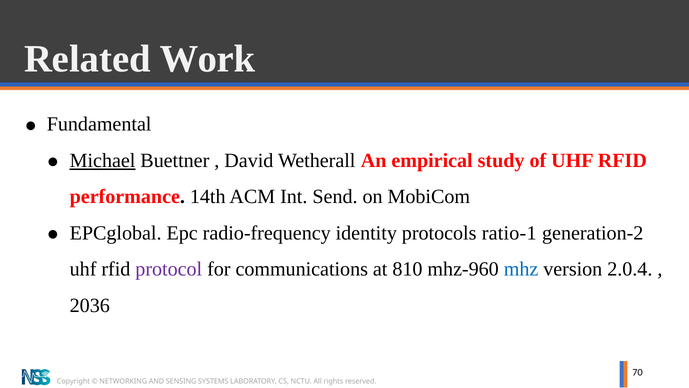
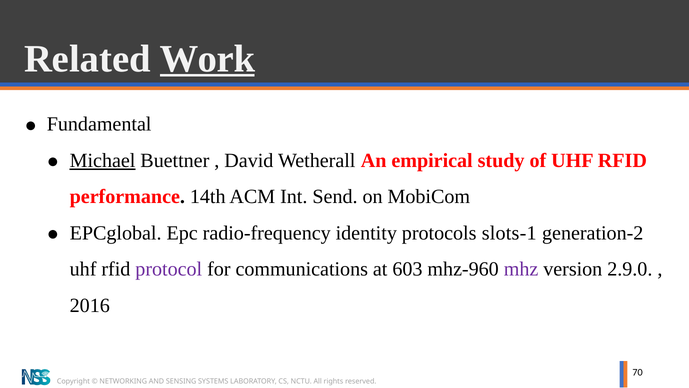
Work underline: none -> present
ratio-1: ratio-1 -> slots-1
810: 810 -> 603
mhz colour: blue -> purple
2.0.4: 2.0.4 -> 2.9.0
2036: 2036 -> 2016
